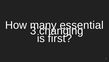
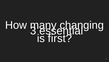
essential: essential -> changing
changing: changing -> essential
